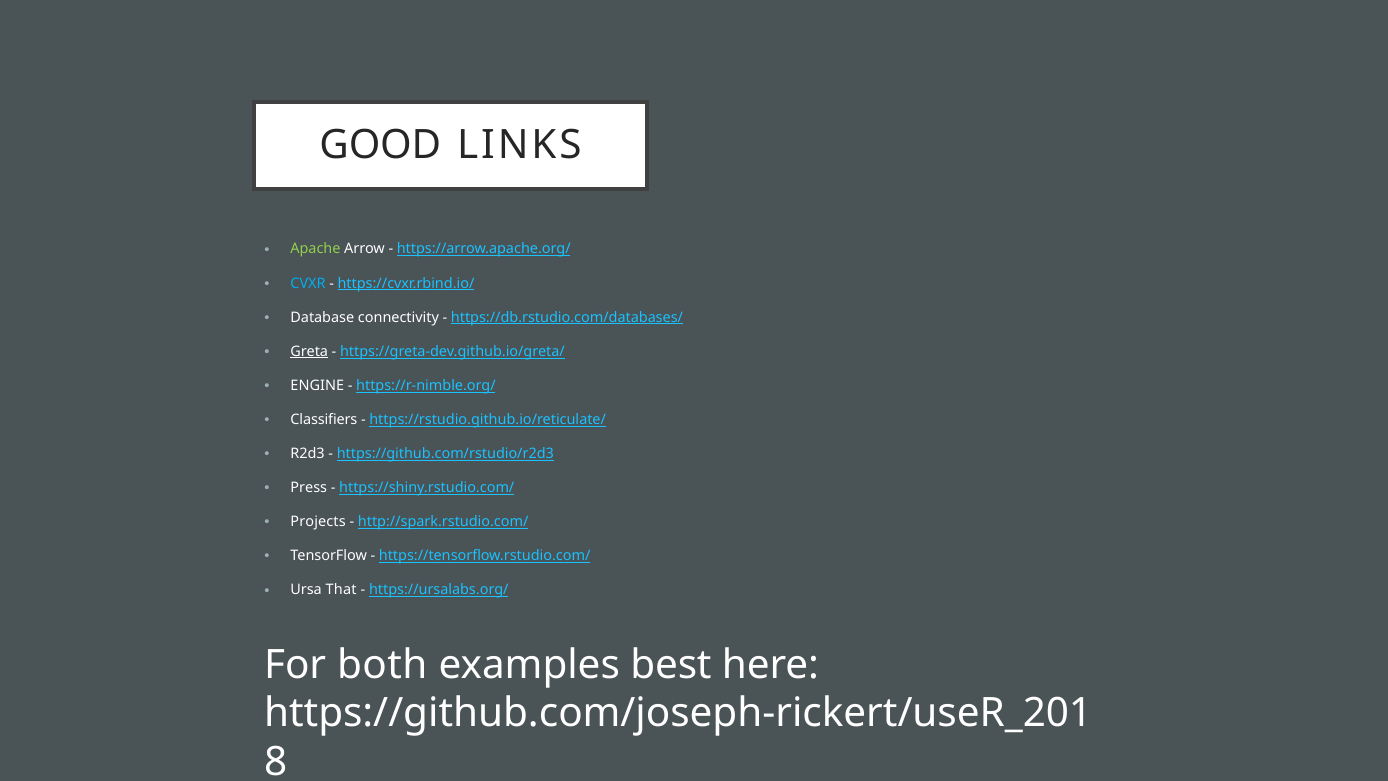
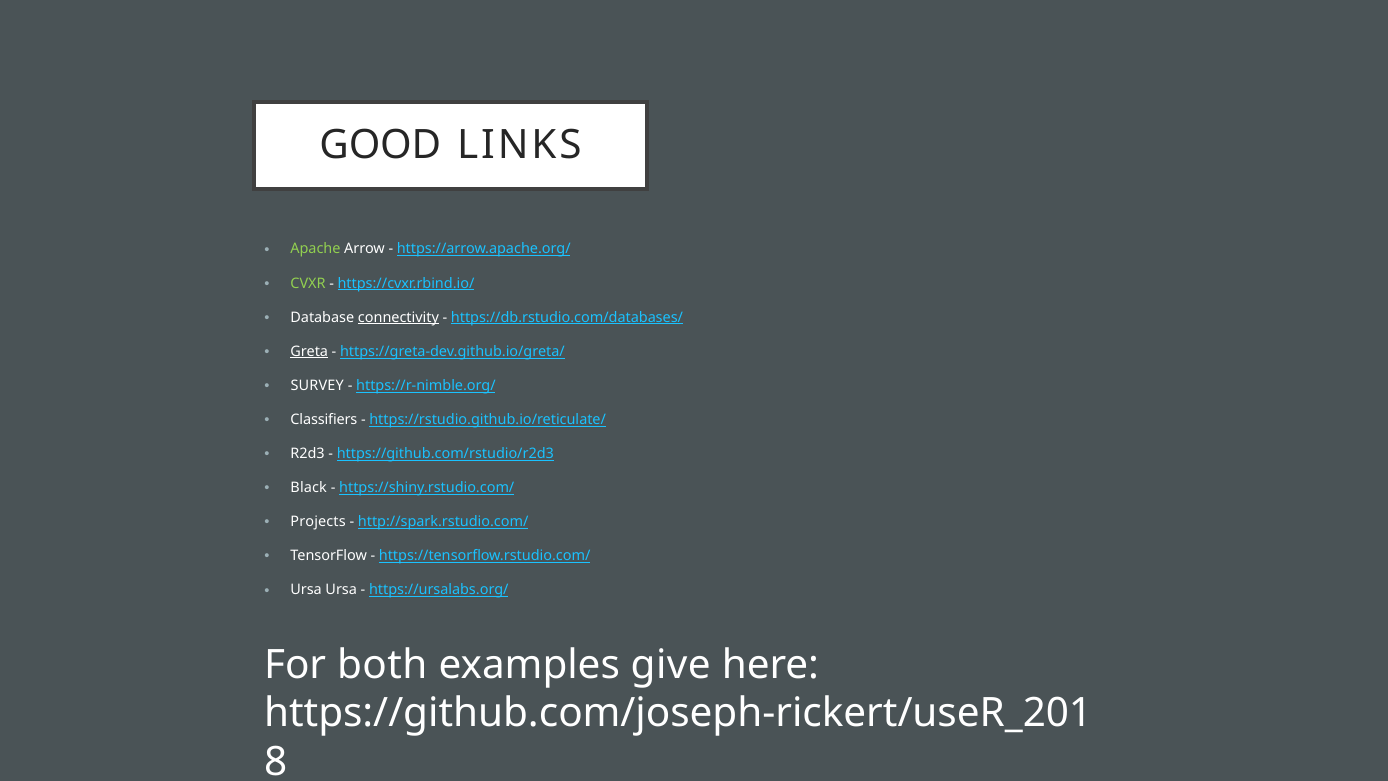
CVXR colour: light blue -> light green
connectivity underline: none -> present
ENGINE: ENGINE -> SURVEY
Press: Press -> Black
Ursa That: That -> Ursa
best: best -> give
